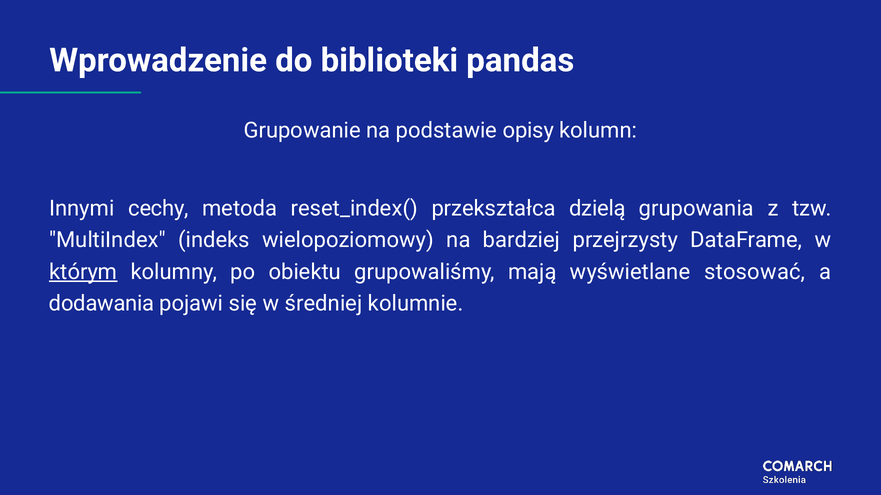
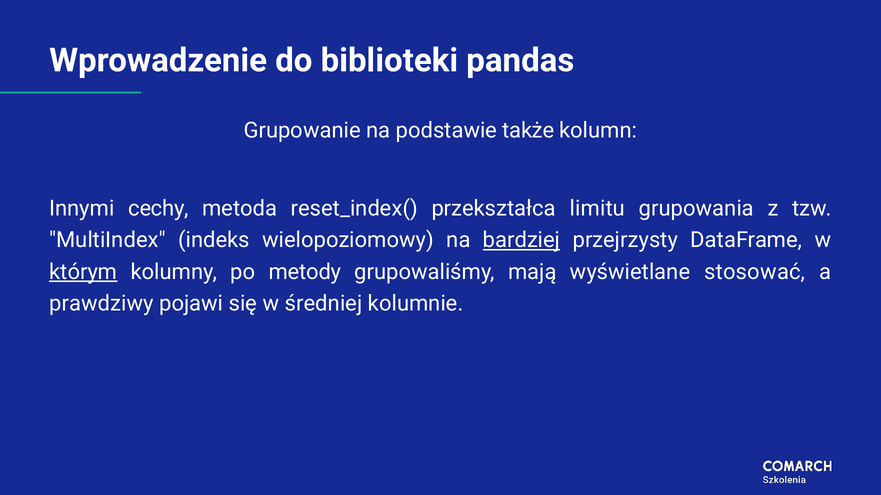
opisy: opisy -> także
dzielą: dzielą -> limitu
bardziej underline: none -> present
obiektu: obiektu -> metody
dodawania: dodawania -> prawdziwy
